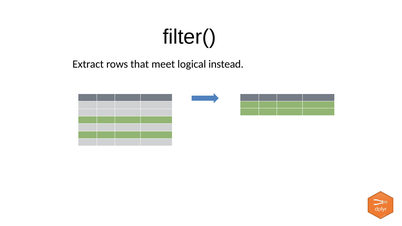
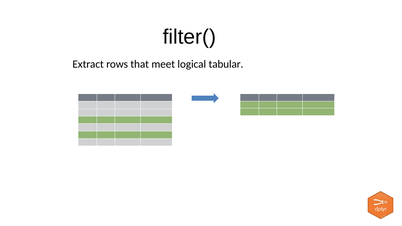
instead: instead -> tabular
